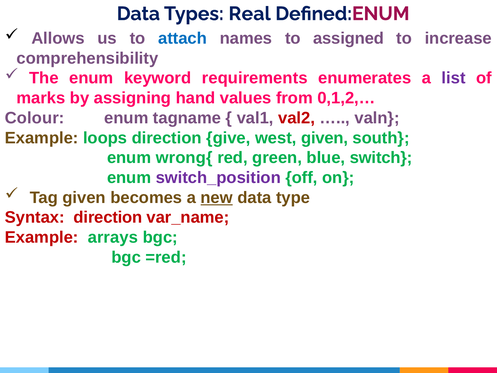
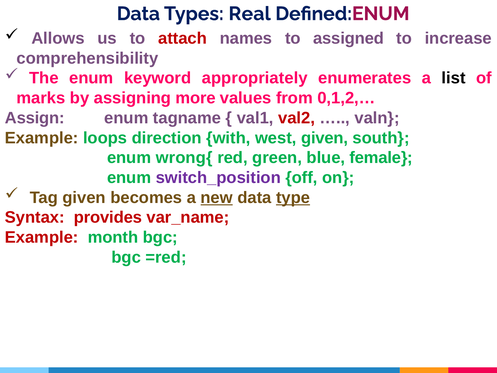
attach colour: blue -> red
requirements: requirements -> appropriately
list colour: purple -> black
hand: hand -> more
Colour: Colour -> Assign
give: give -> with
switch: switch -> female
type underline: none -> present
Syntax direction: direction -> provides
arrays: arrays -> month
